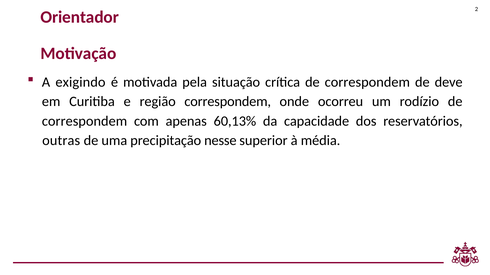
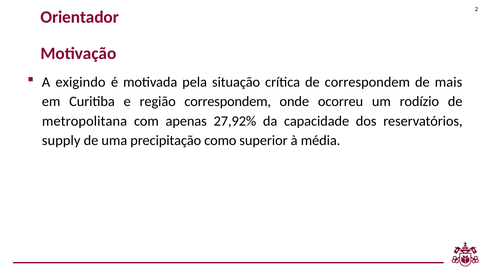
deve: deve -> mais
correspondem at (85, 121): correspondem -> metropolitana
60,13%: 60,13% -> 27,92%
outras: outras -> supply
nesse: nesse -> como
